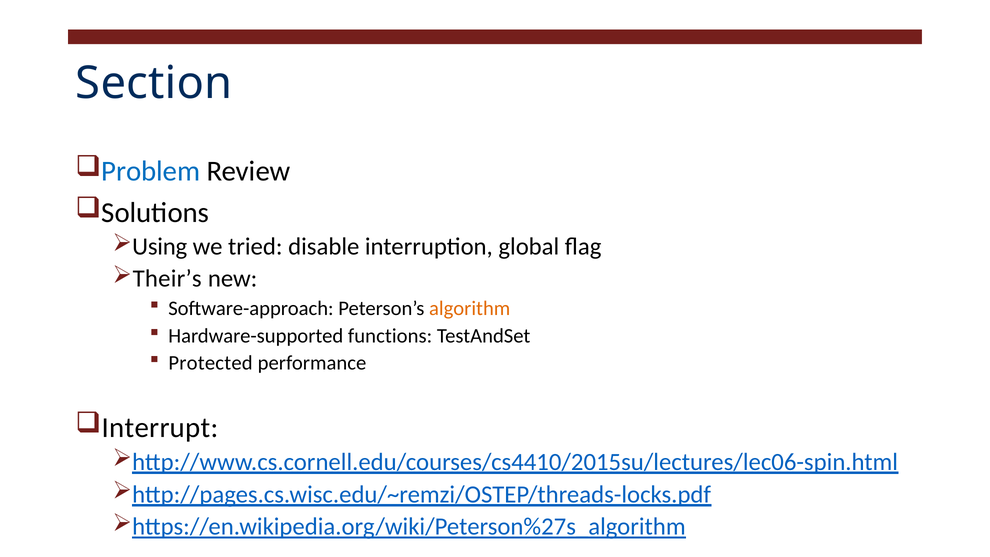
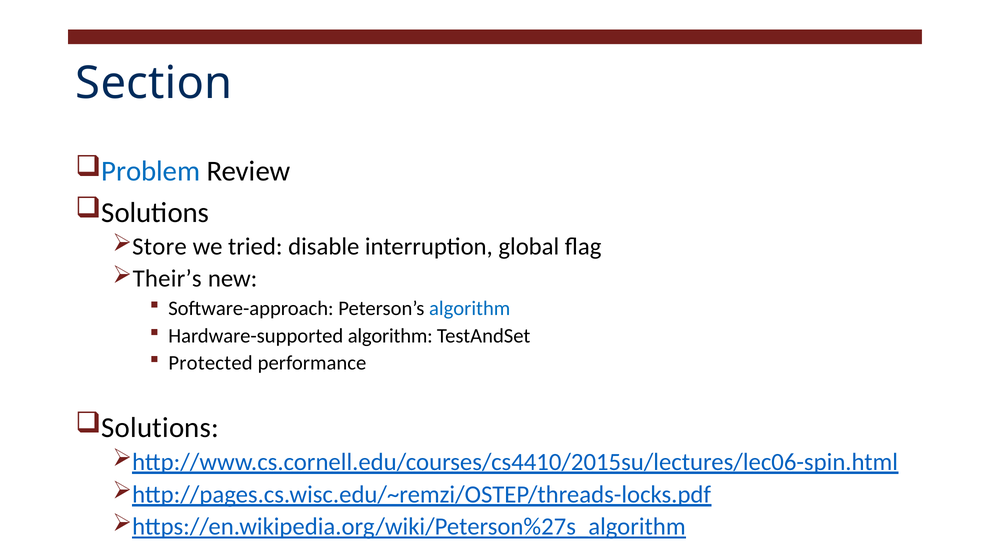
Using: Using -> Store
algorithm at (470, 308) colour: orange -> blue
Hardware-supported functions: functions -> algorithm
Interrupt at (160, 428): Interrupt -> Solutions
